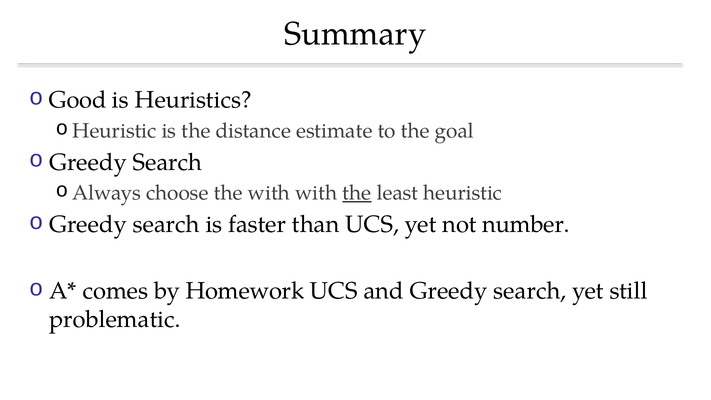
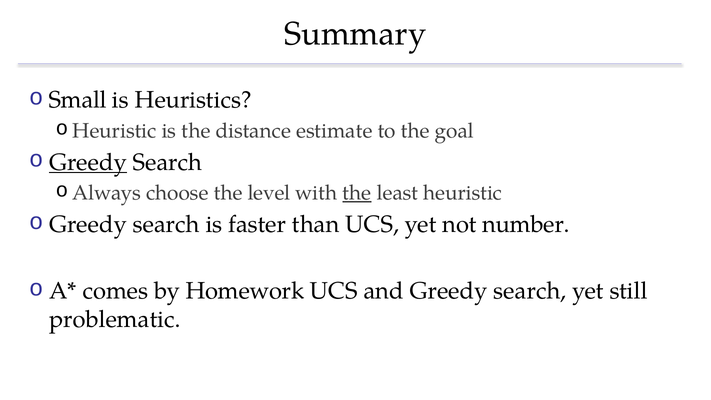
Good: Good -> Small
Greedy at (88, 162) underline: none -> present
the with: with -> level
